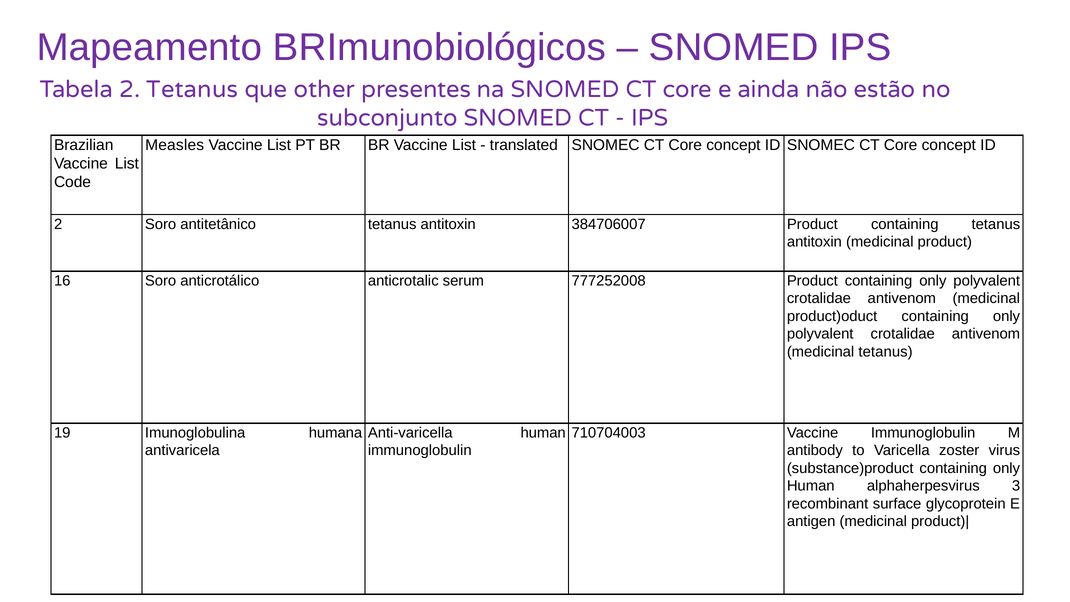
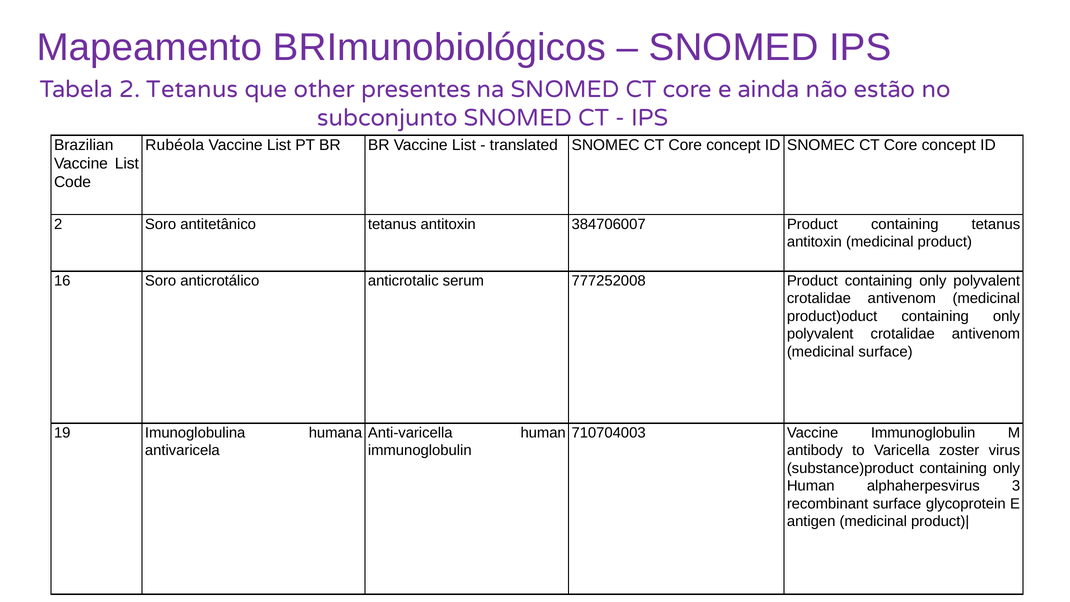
Measles: Measles -> Rubéola
medicinal tetanus: tetanus -> surface
